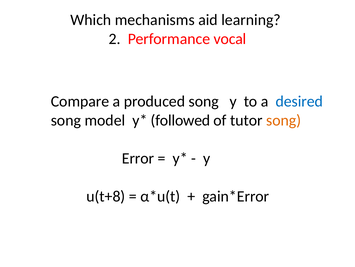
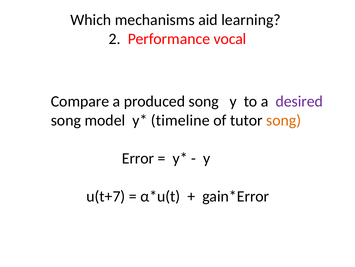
desired colour: blue -> purple
followed: followed -> timeline
u(t+8: u(t+8 -> u(t+7
